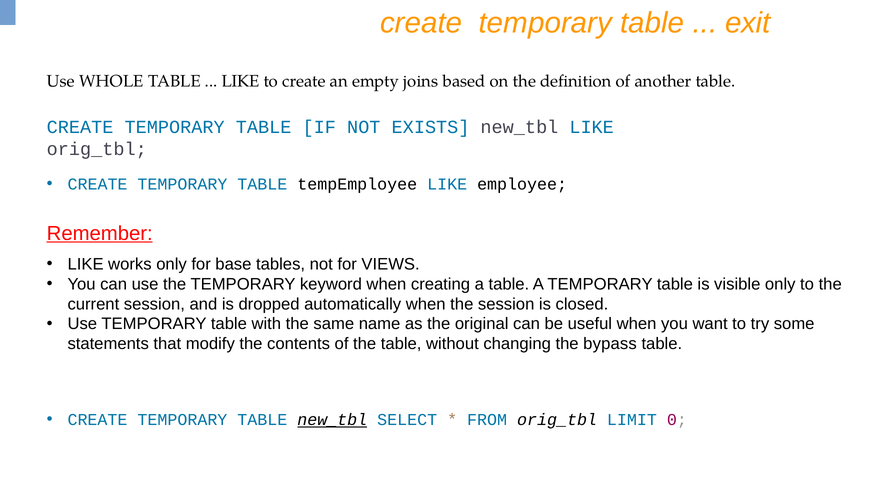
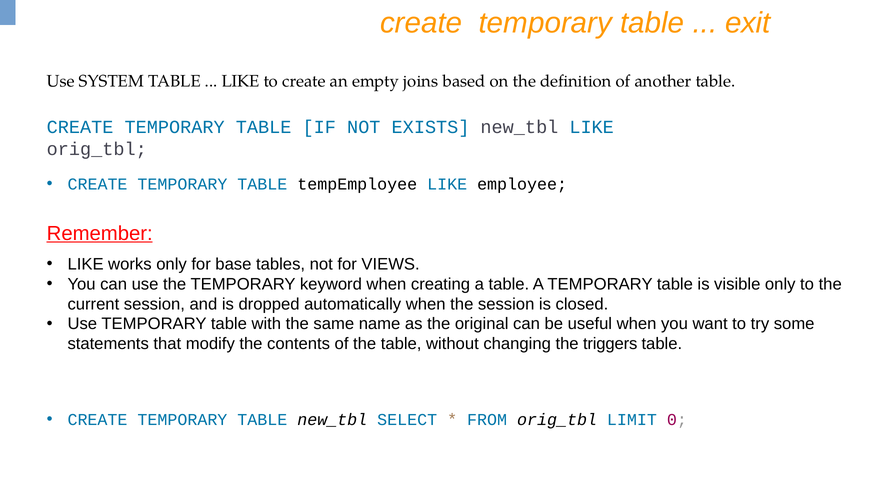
WHOLE: WHOLE -> SYSTEM
bypass: bypass -> triggers
new_tbl at (332, 420) underline: present -> none
